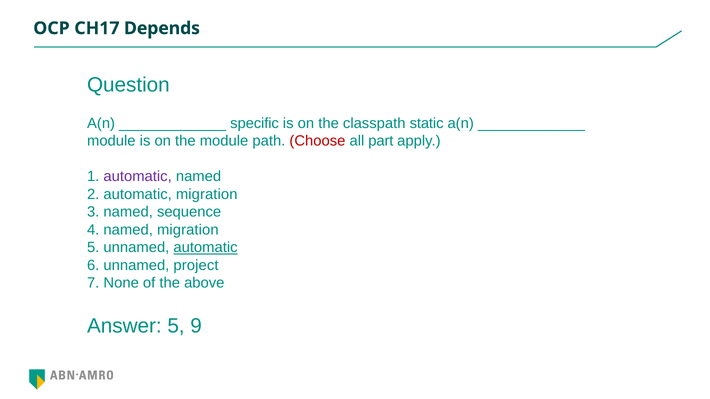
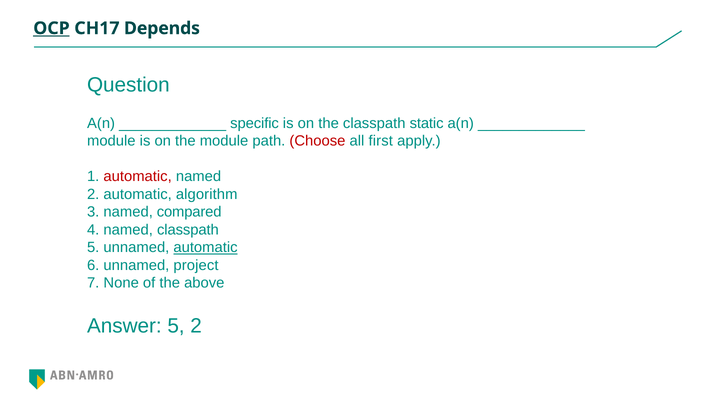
OCP underline: none -> present
part: part -> first
automatic at (138, 177) colour: purple -> red
automatic migration: migration -> algorithm
sequence: sequence -> compared
named migration: migration -> classpath
5 9: 9 -> 2
